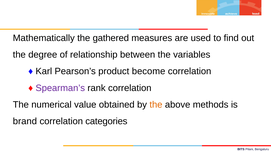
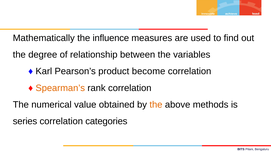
gathered: gathered -> influence
Spearman’s colour: purple -> orange
brand: brand -> series
